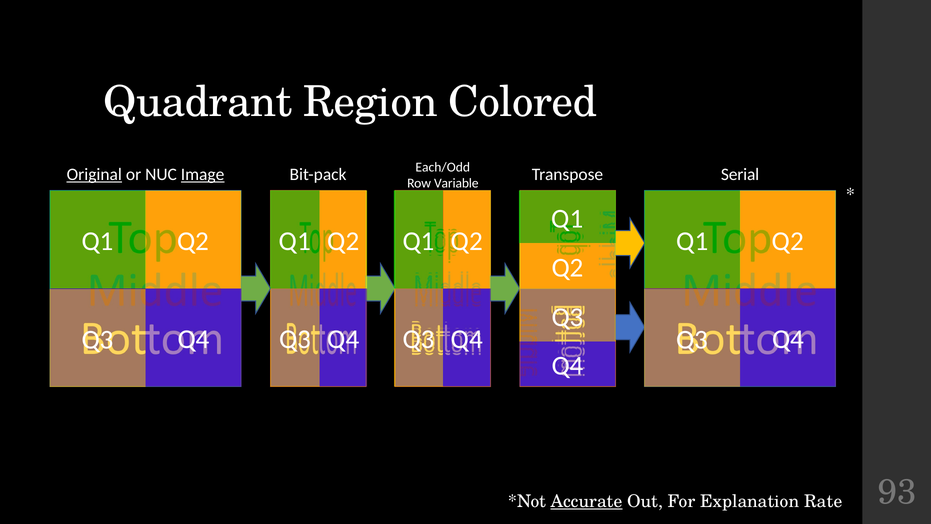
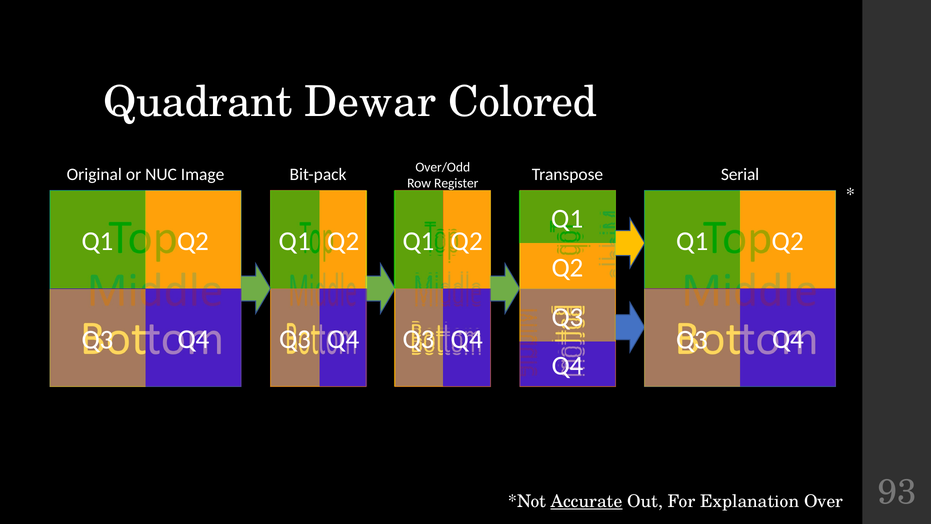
Region: Region -> Dewar
Original underline: present -> none
Image underline: present -> none
Each/Odd: Each/Odd -> Over/Odd
Variable: Variable -> Register
Rate: Rate -> Over
